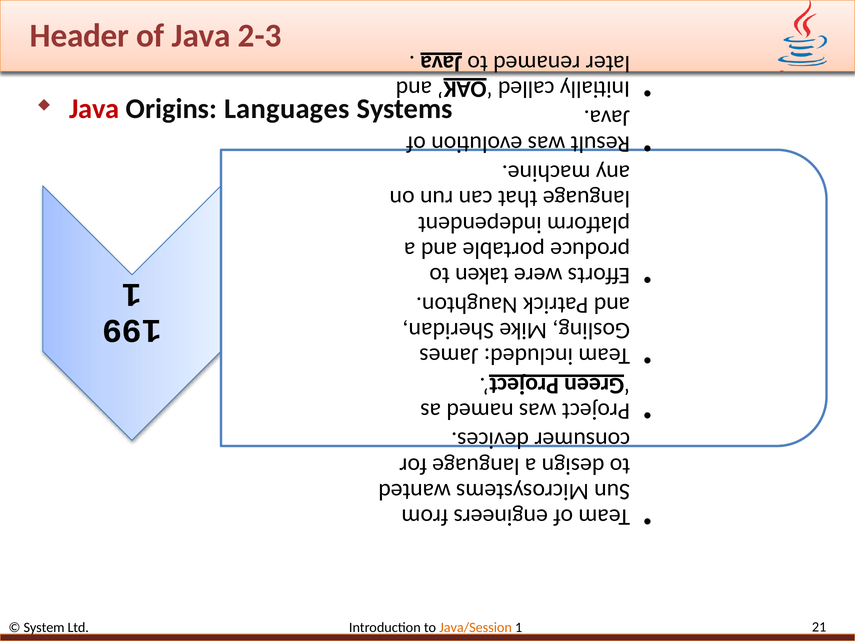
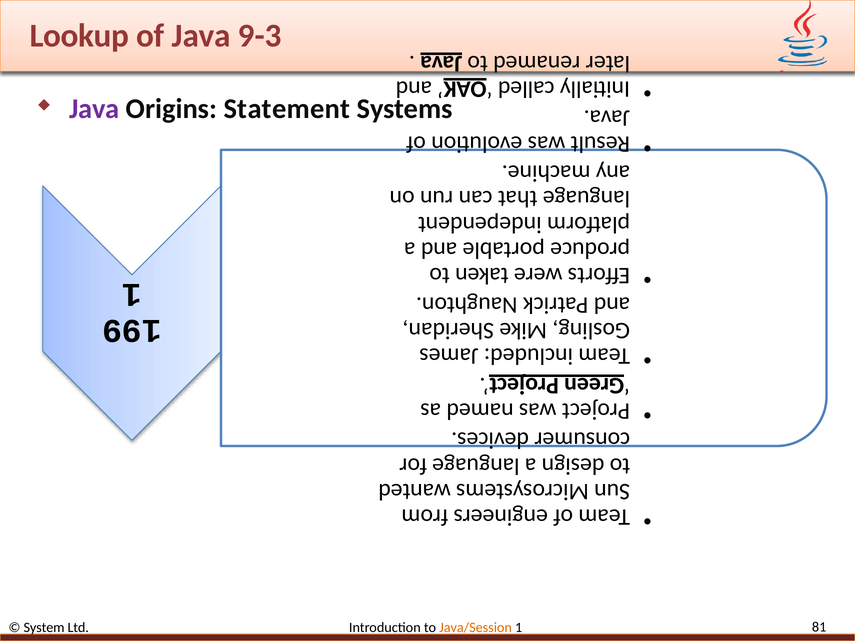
Header: Header -> Lookup
2-3: 2-3 -> 9-3
Java at (94, 109) colour: red -> purple
Languages: Languages -> Statement
21: 21 -> 81
